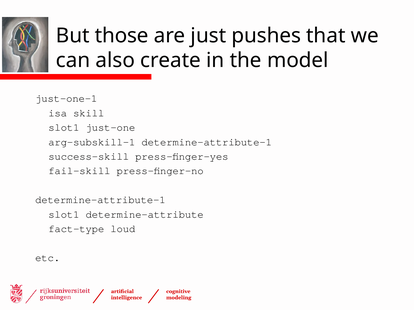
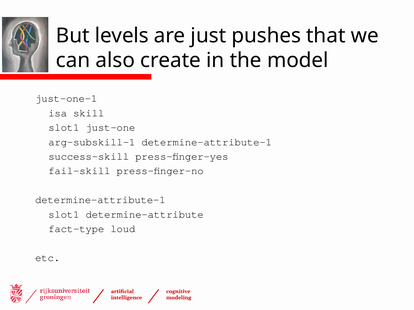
those: those -> levels
